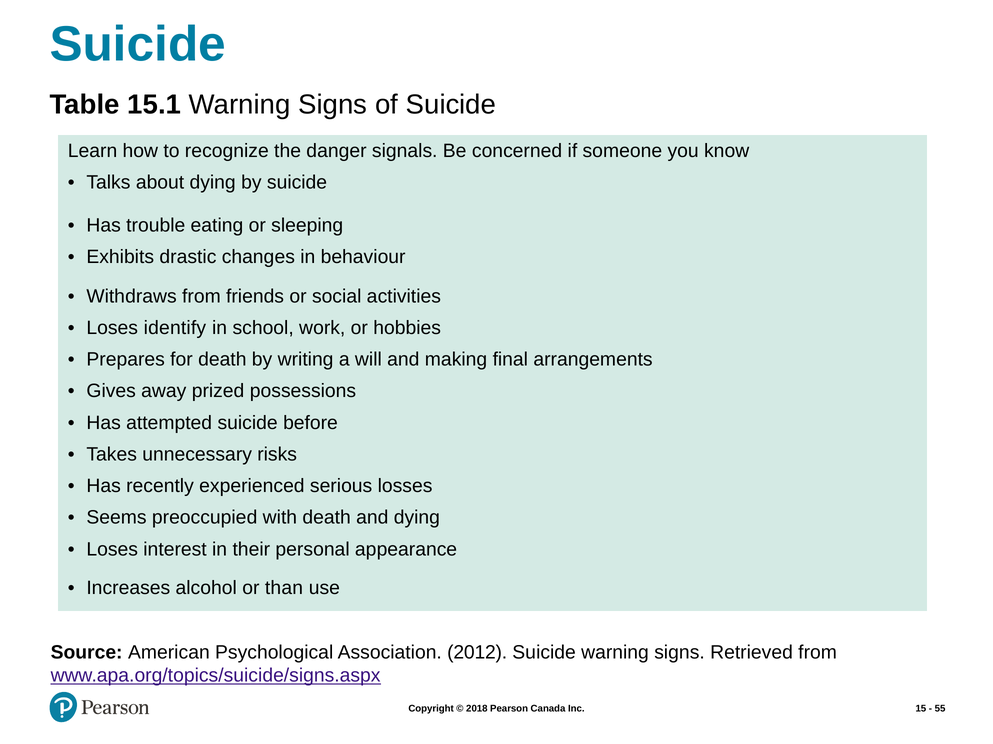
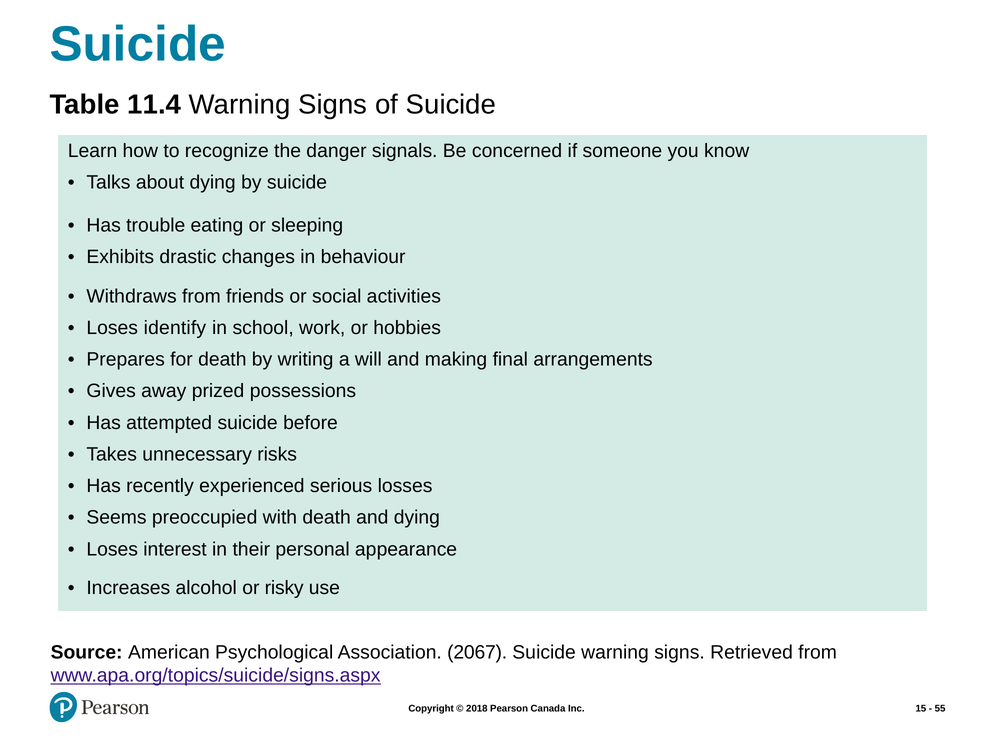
15.1: 15.1 -> 11.4
than: than -> risky
2012: 2012 -> 2067
